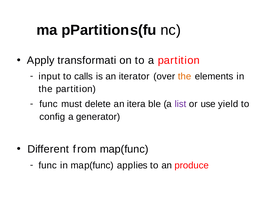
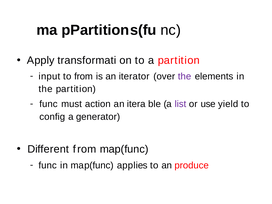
to calls: calls -> from
the at (185, 76) colour: orange -> purple
delete: delete -> action
